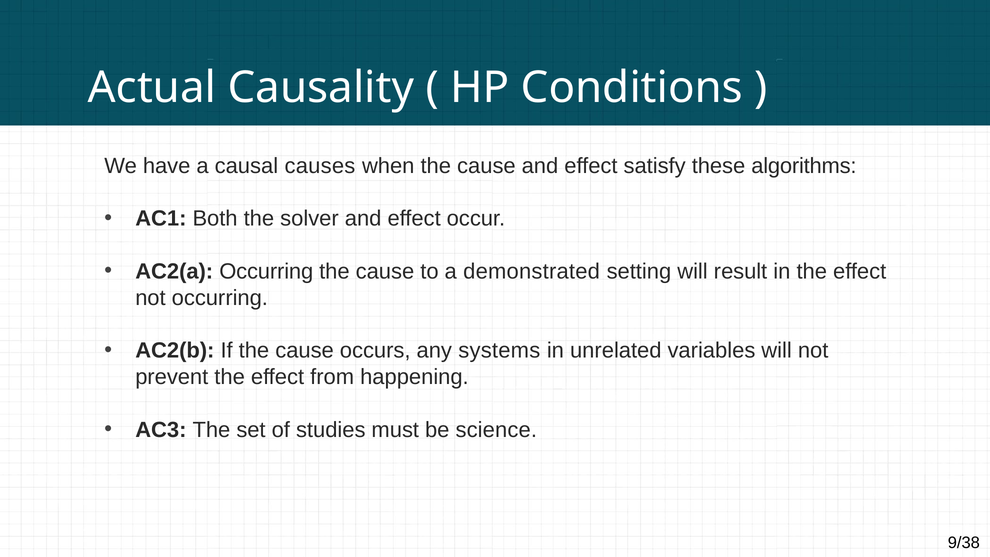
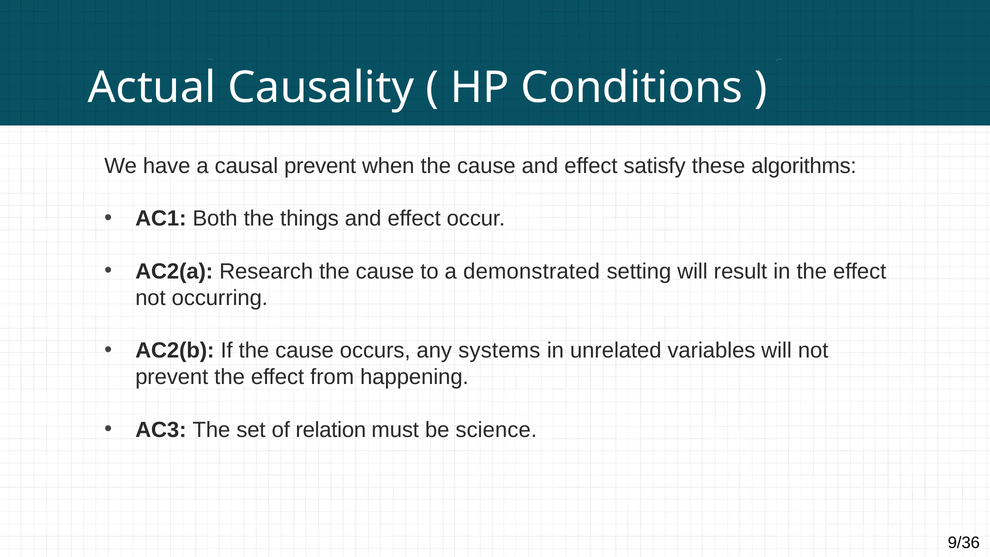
causal causes: causes -> prevent
solver: solver -> things
AC2(a Occurring: Occurring -> Research
studies: studies -> relation
9/38: 9/38 -> 9/36
